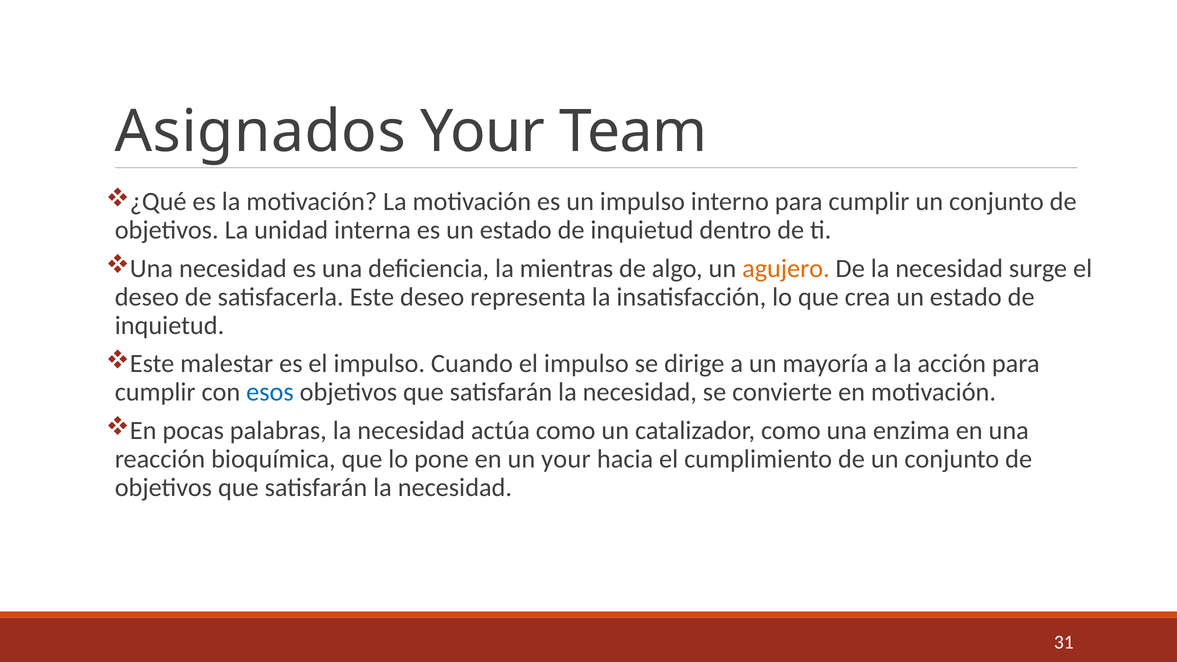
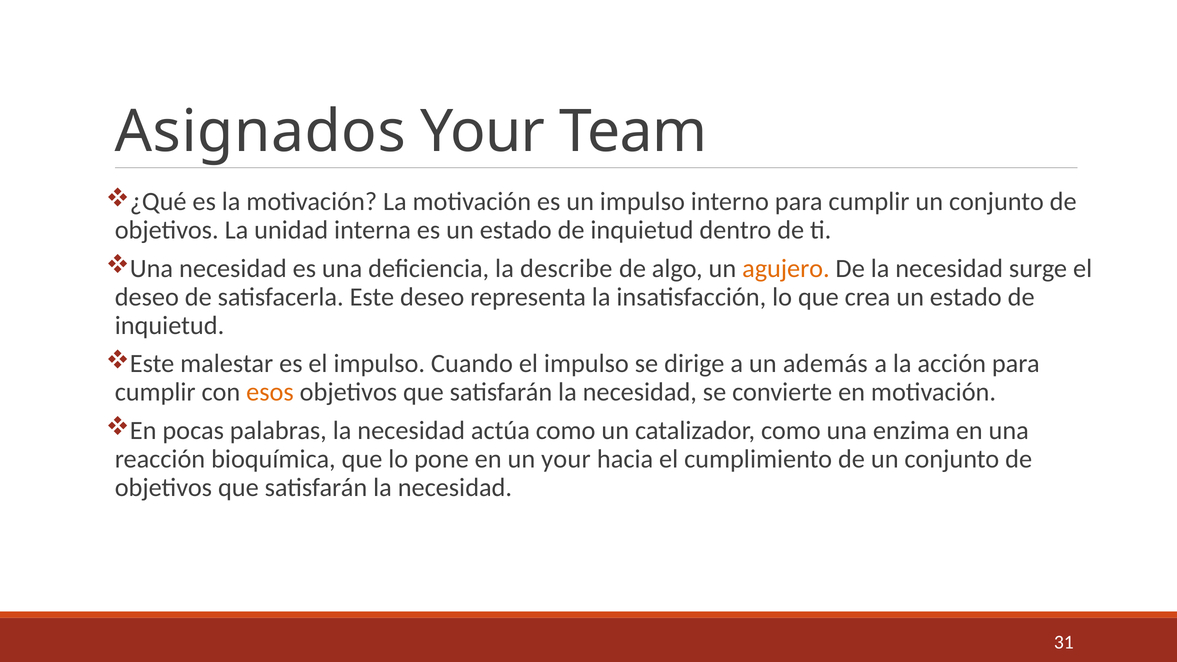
mientras: mientras -> describe
mayoría: mayoría -> además
esos colour: blue -> orange
